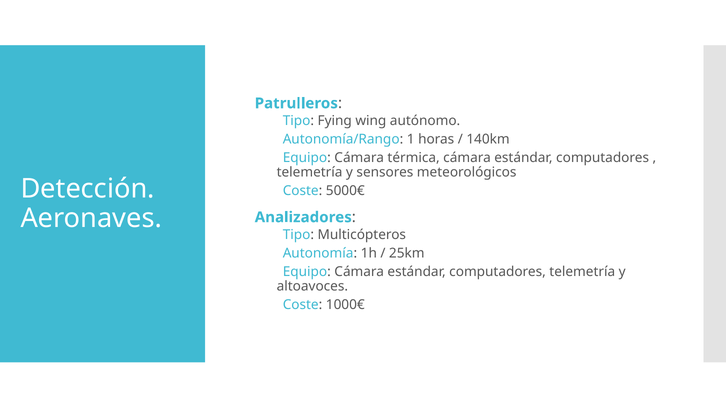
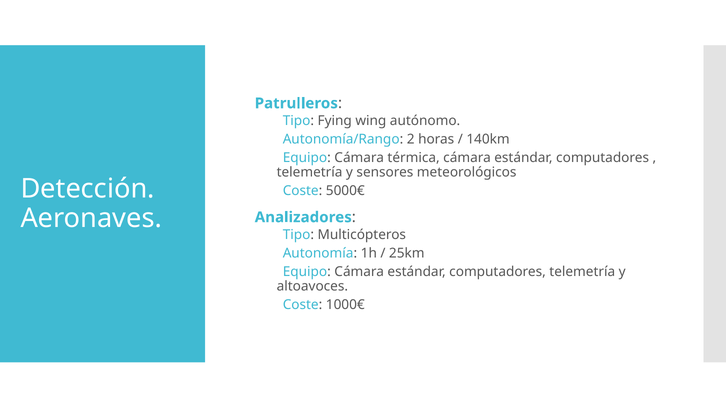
1: 1 -> 2
